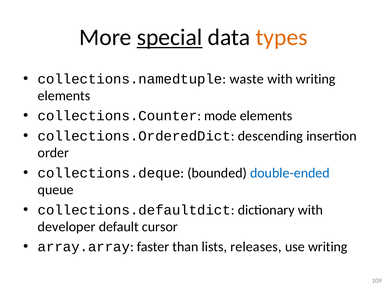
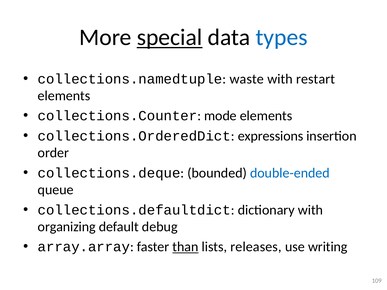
types colour: orange -> blue
with writing: writing -> restart
descending: descending -> expressions
developer: developer -> organizing
cursor: cursor -> debug
than underline: none -> present
